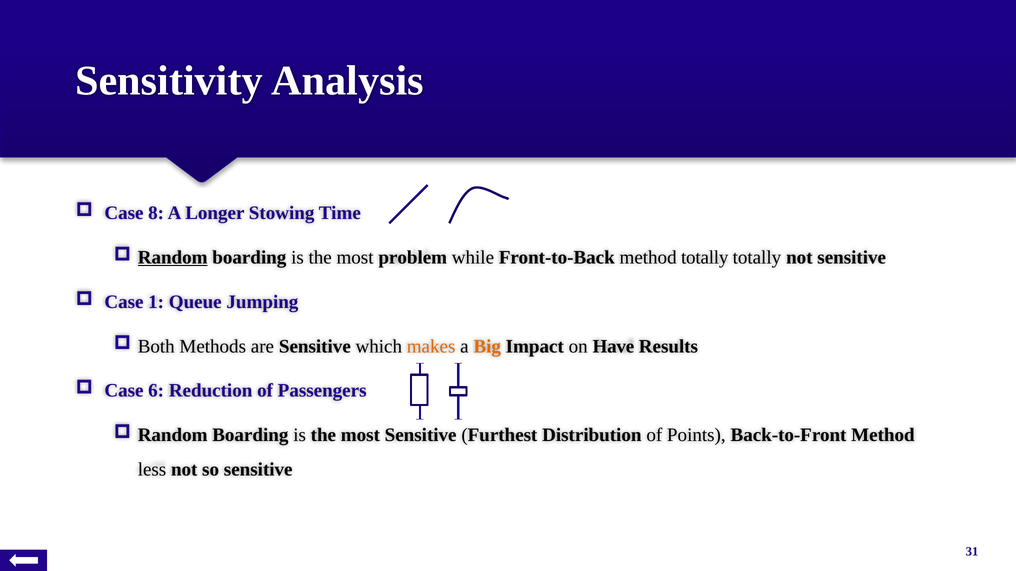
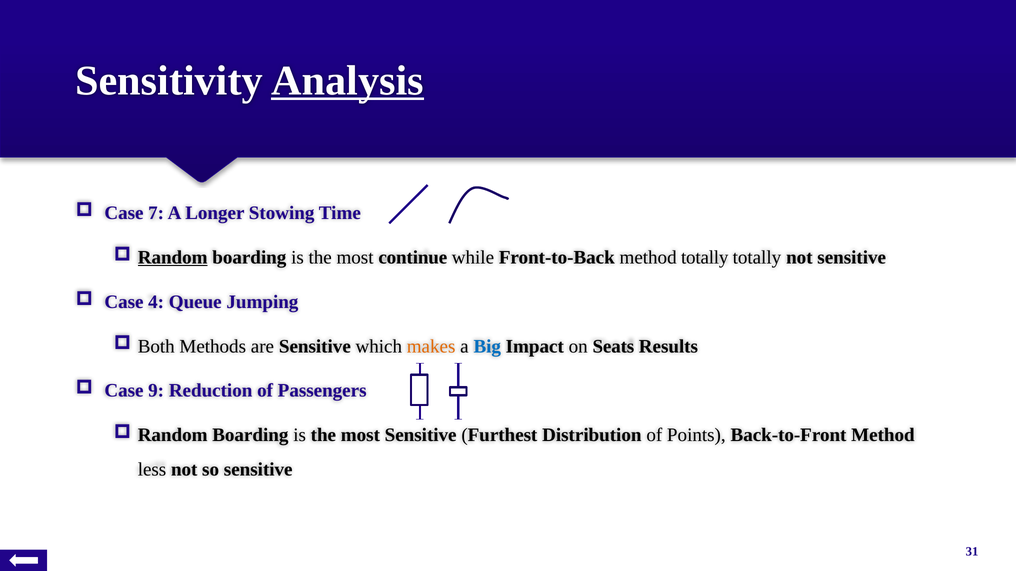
Analysis underline: none -> present
8: 8 -> 7
problem: problem -> continue
1: 1 -> 4
Big colour: orange -> blue
Have: Have -> Seats
6: 6 -> 9
